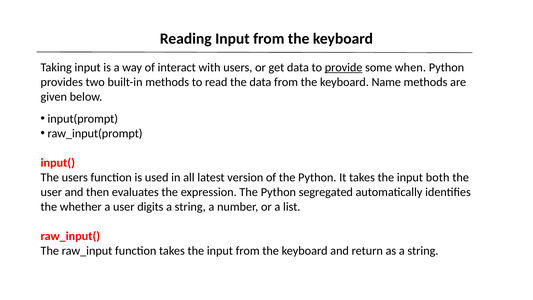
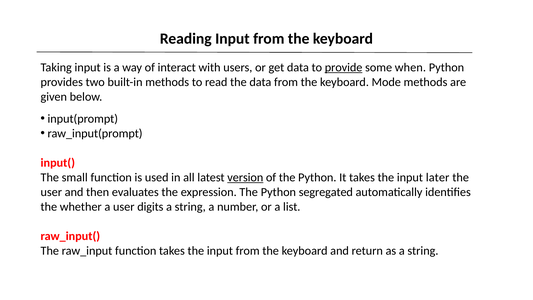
Name: Name -> Mode
The users: users -> small
version underline: none -> present
both: both -> later
